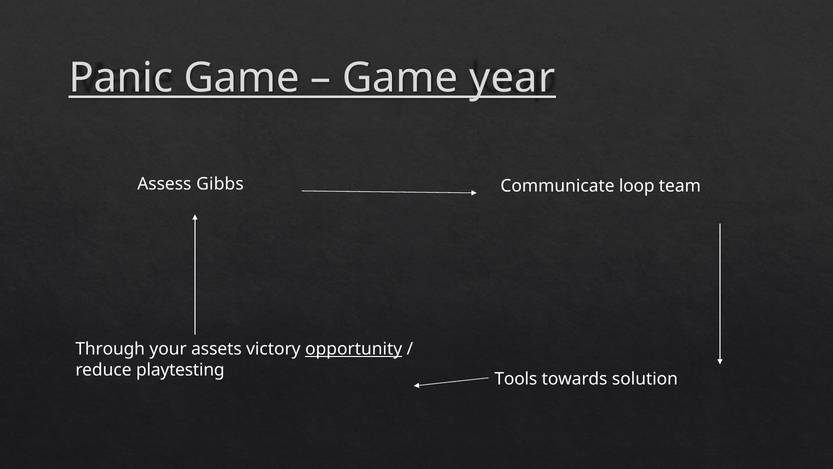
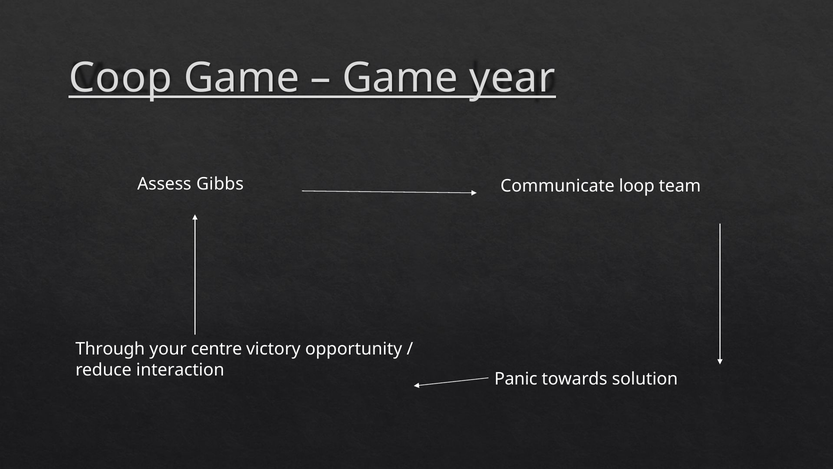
Panic: Panic -> Coop
assets: assets -> centre
opportunity underline: present -> none
playtesting: playtesting -> interaction
Tools: Tools -> Panic
